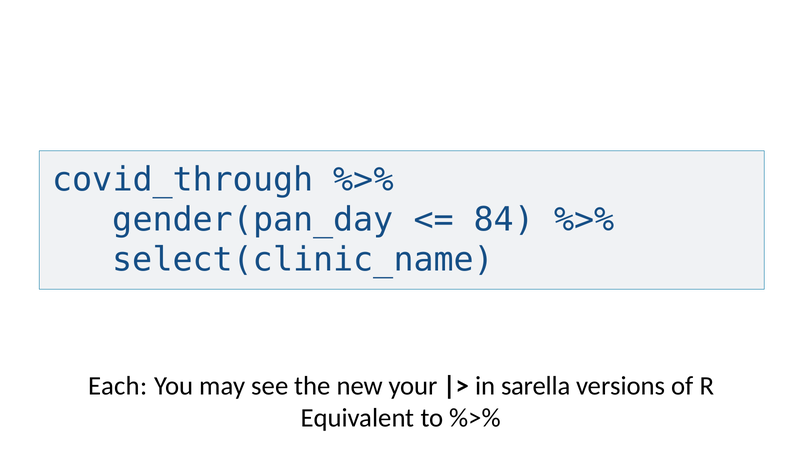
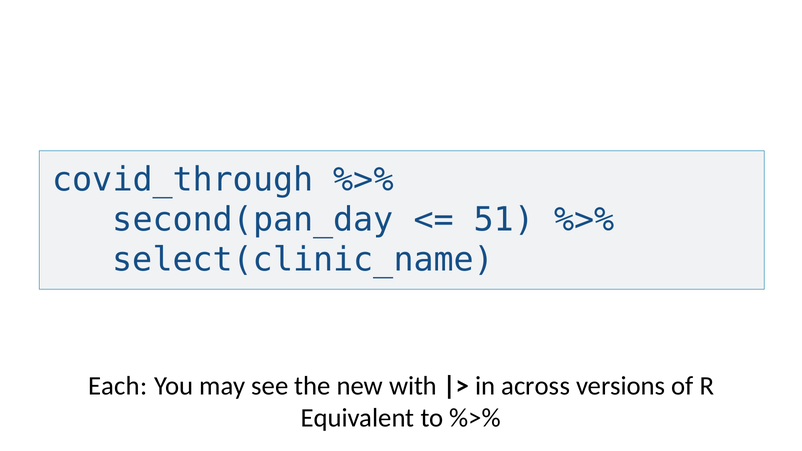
gender(pan_day: gender(pan_day -> second(pan_day
84: 84 -> 51
your: your -> with
sarella: sarella -> across
